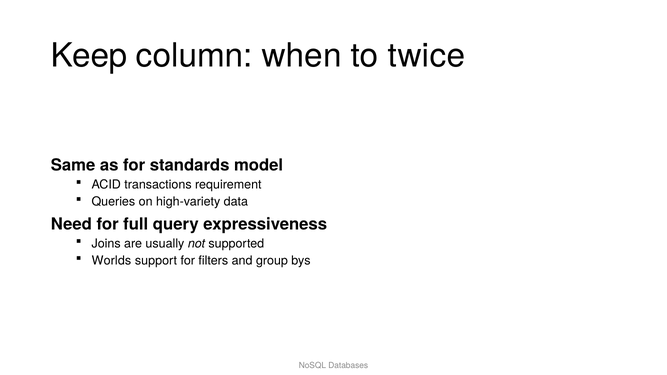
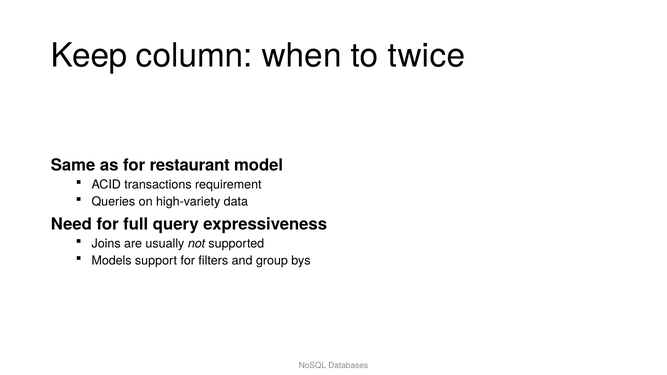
standards: standards -> restaurant
Worlds: Worlds -> Models
